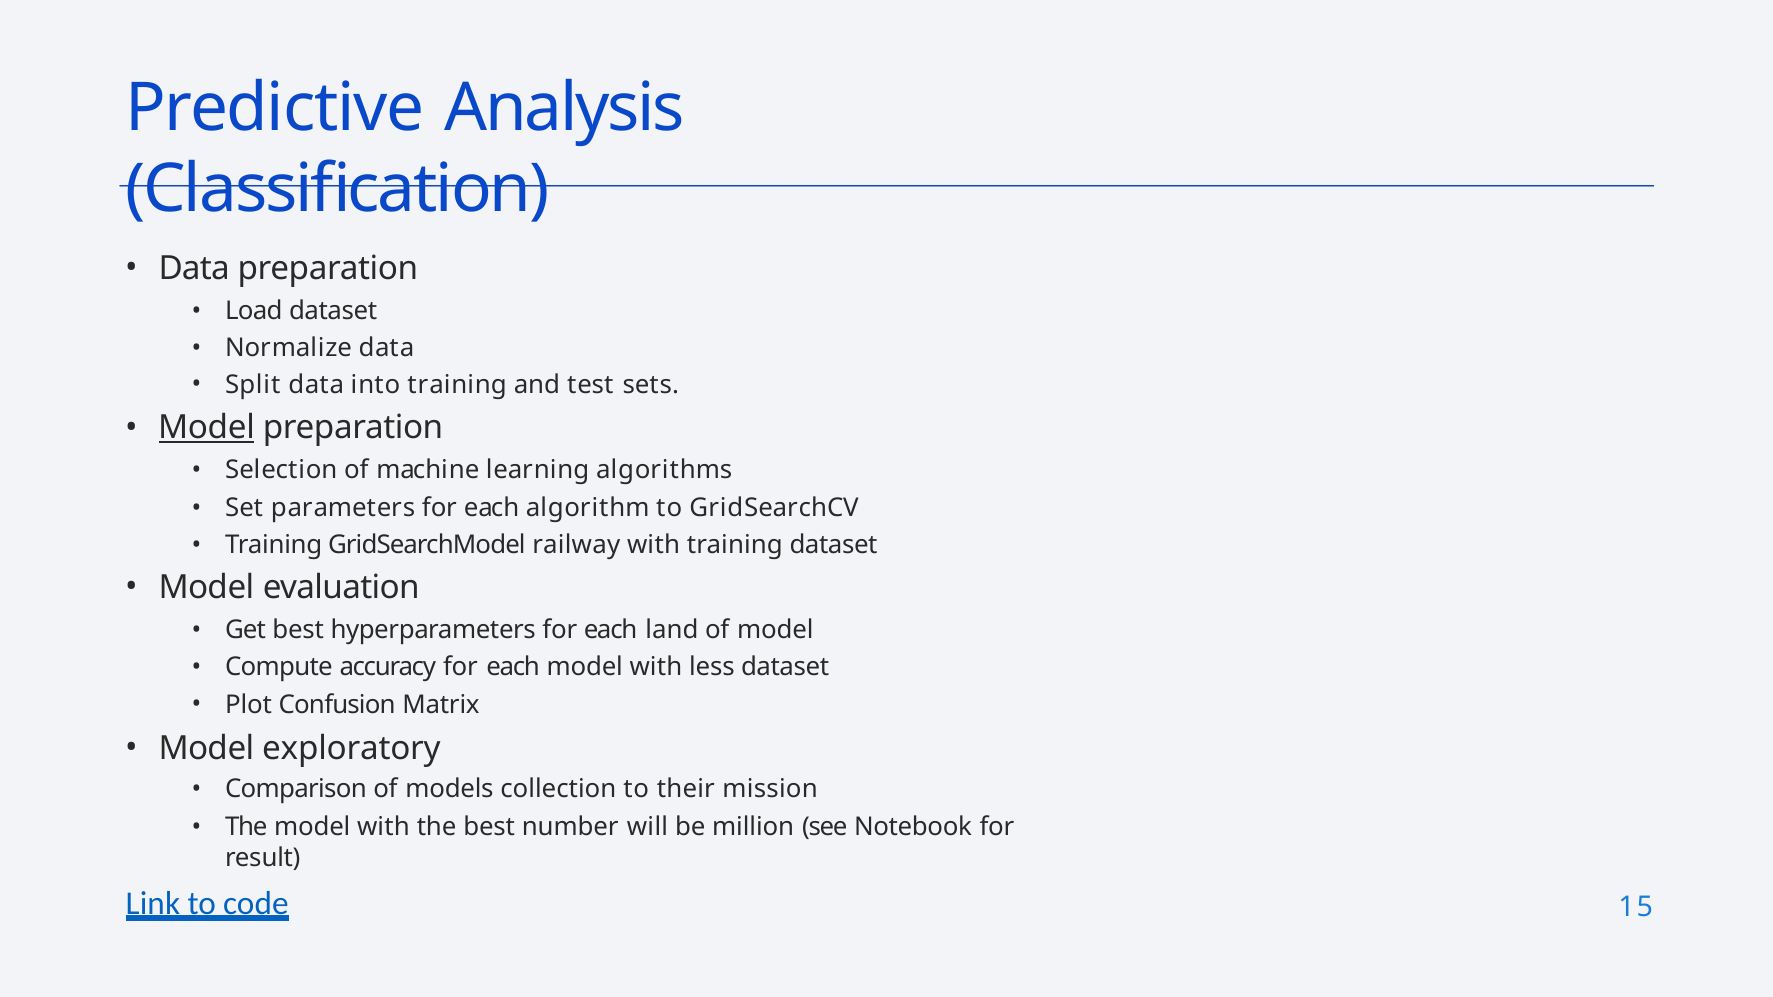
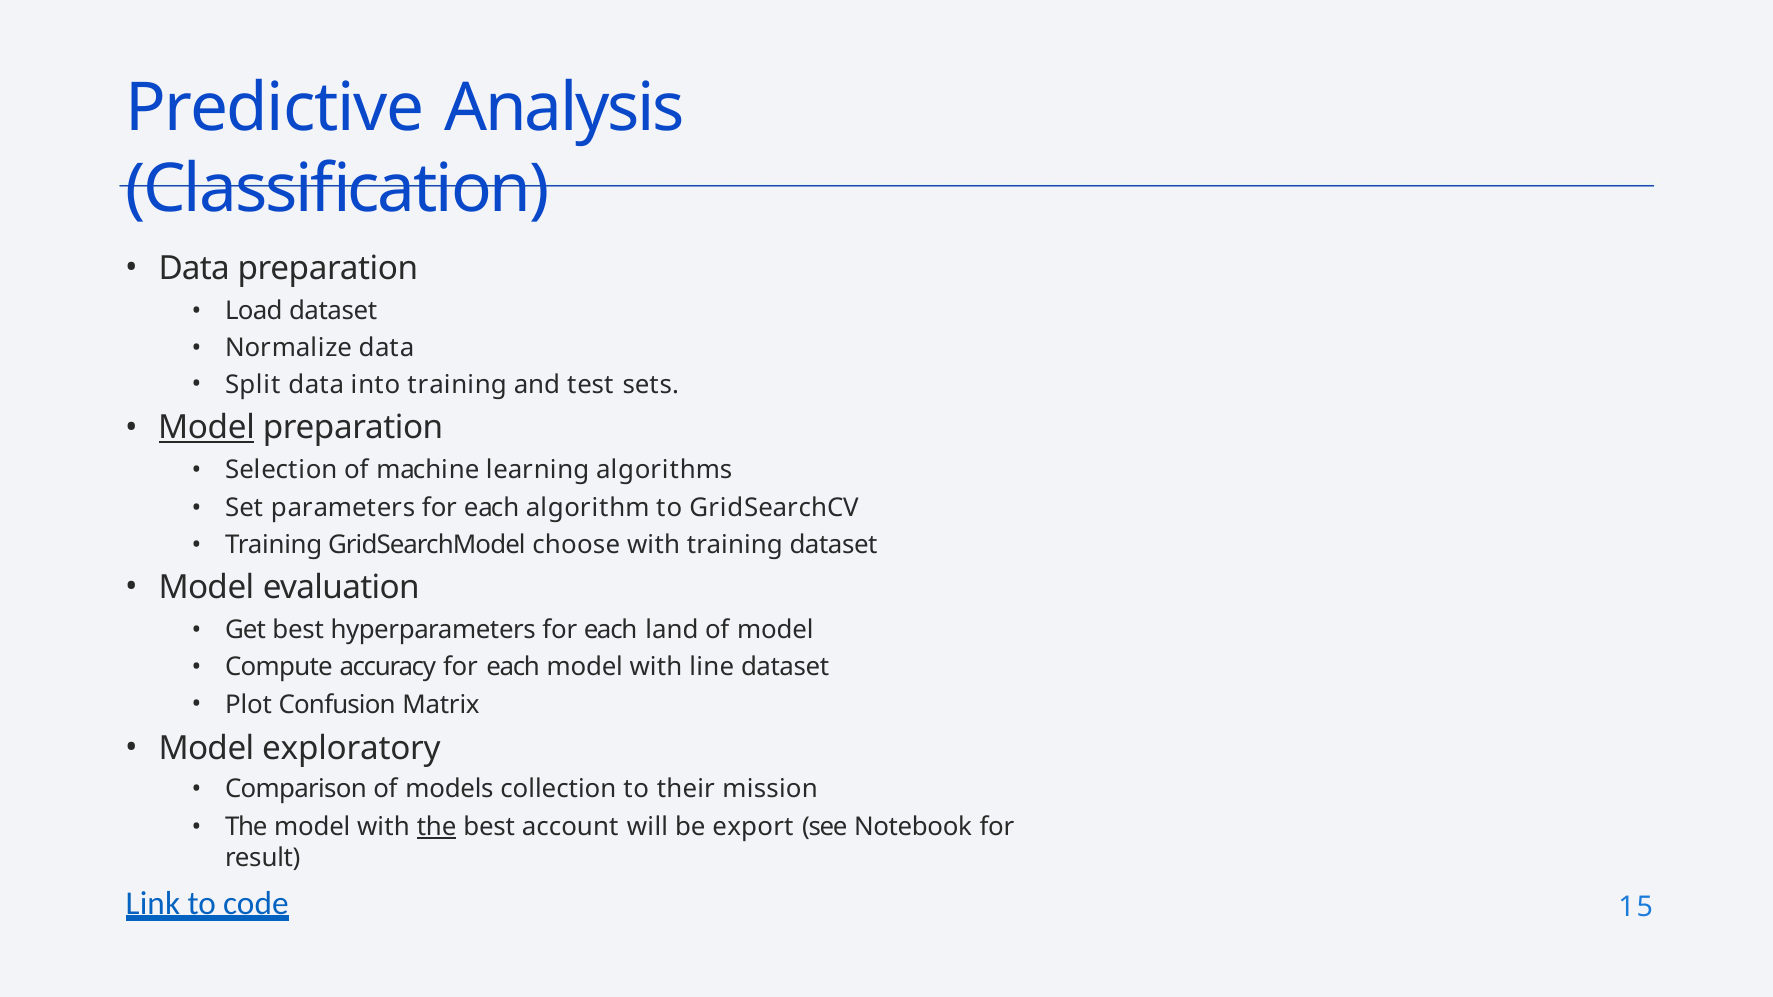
railway: railway -> choose
less: less -> line
the at (437, 827) underline: none -> present
number: number -> account
million: million -> export
